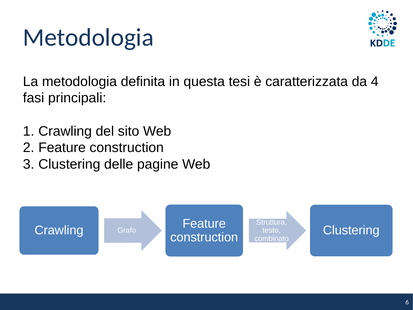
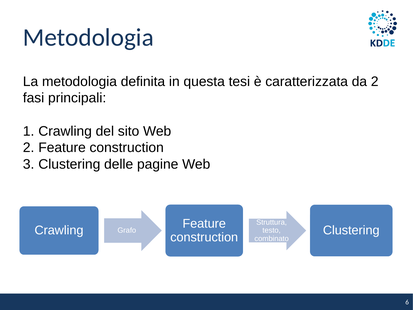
da 4: 4 -> 2
